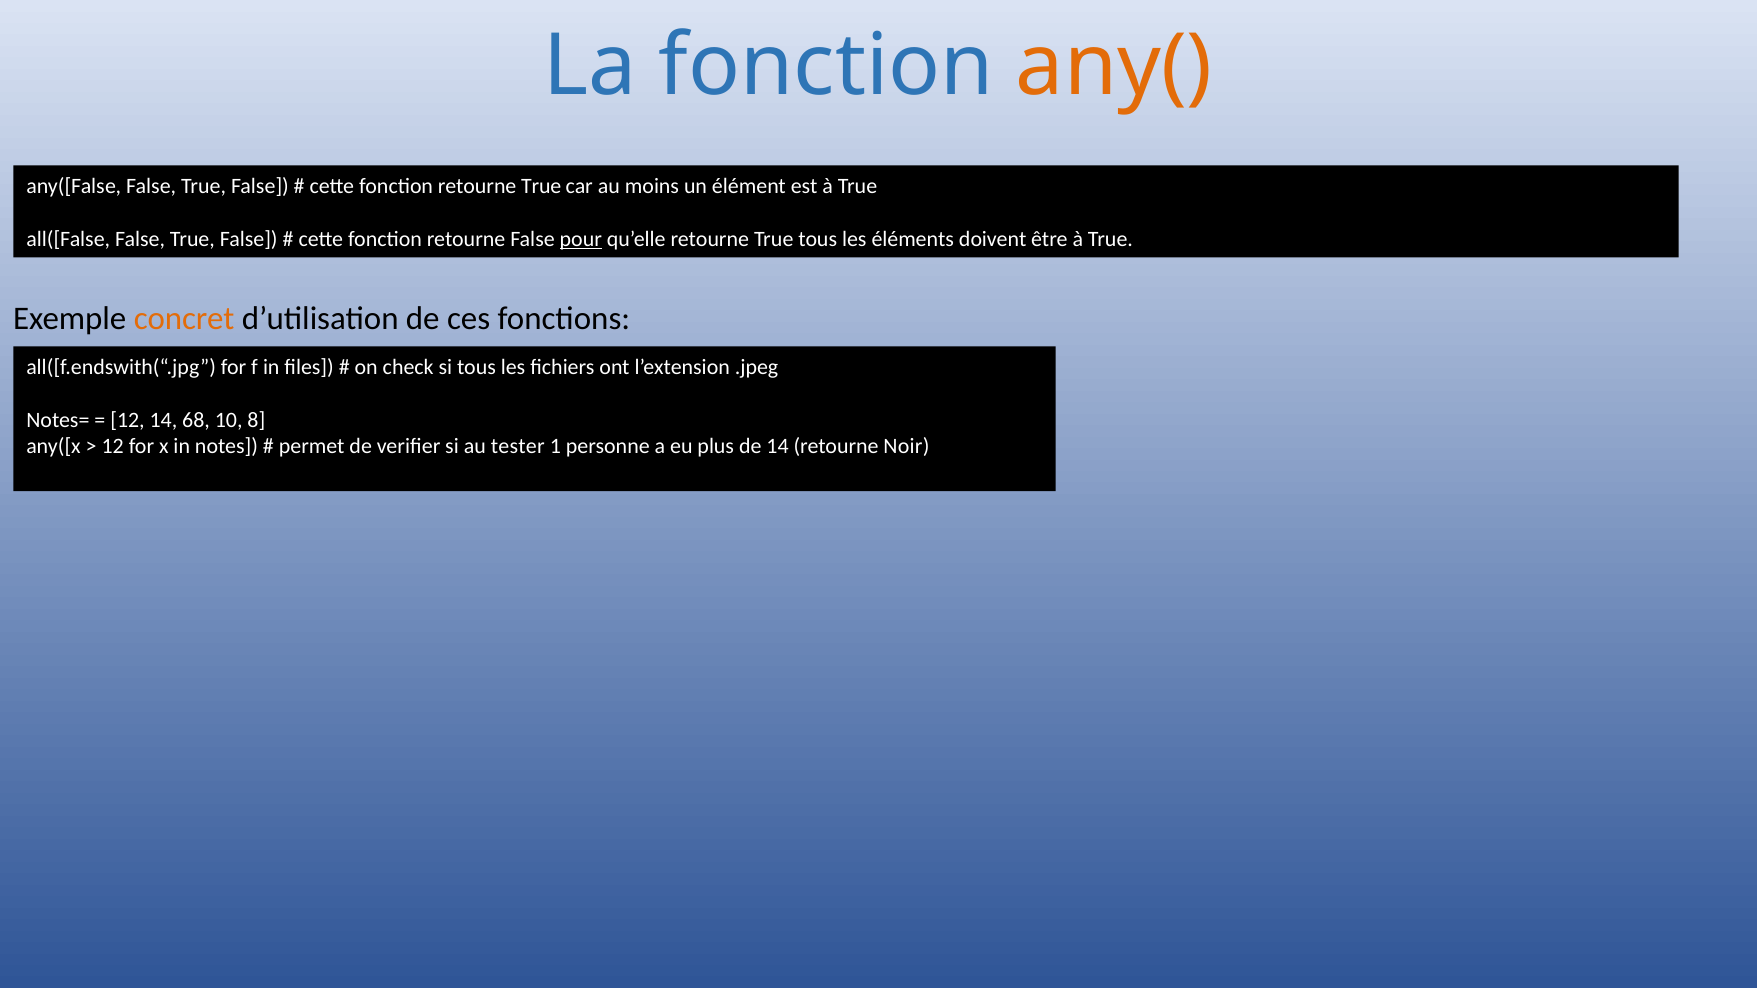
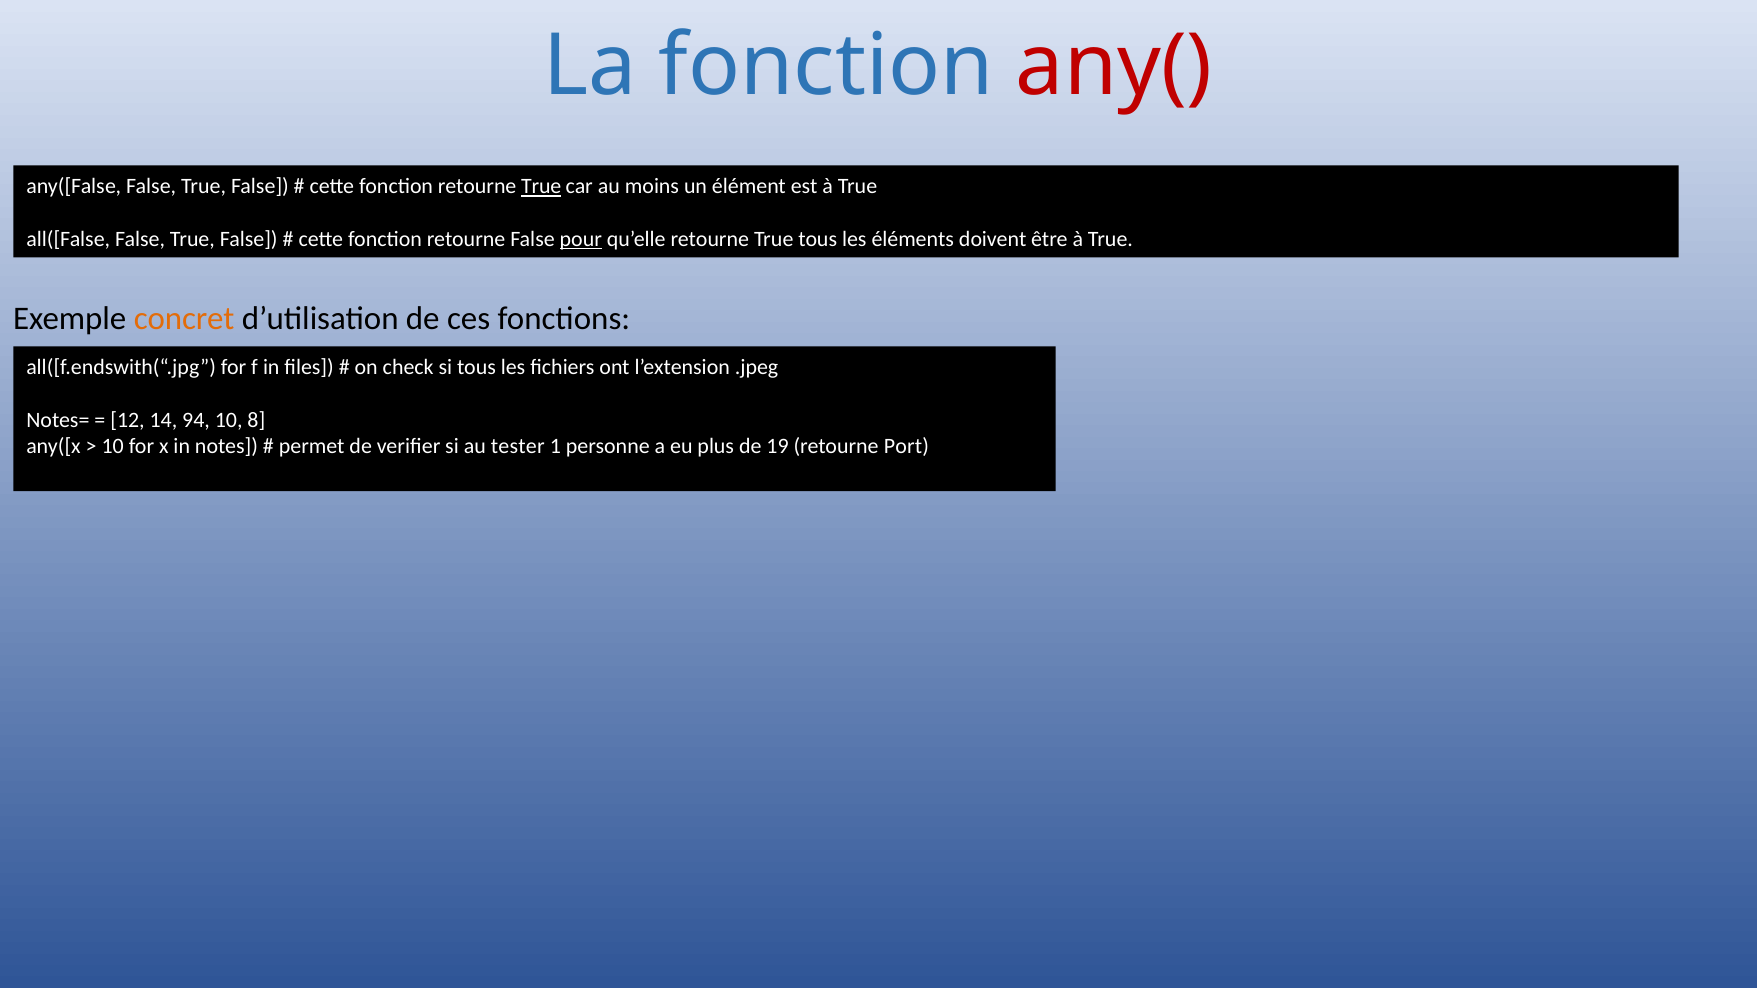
any( colour: orange -> red
True at (541, 187) underline: none -> present
68: 68 -> 94
12 at (113, 447): 12 -> 10
de 14: 14 -> 19
Noir: Noir -> Port
